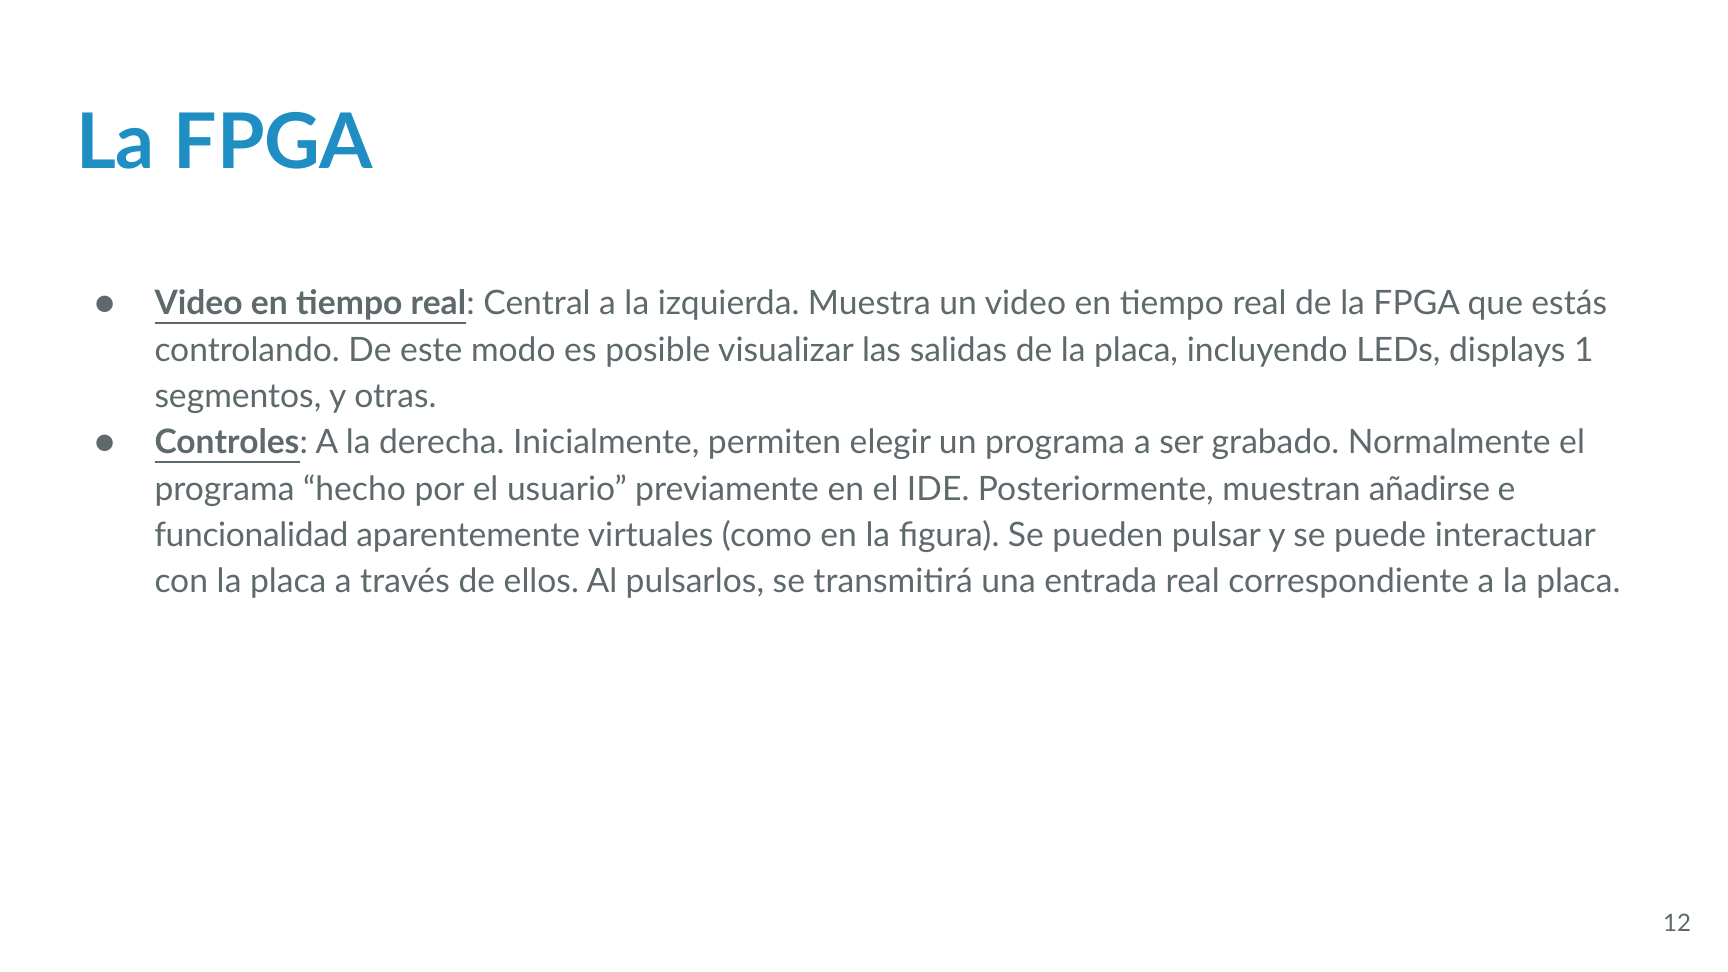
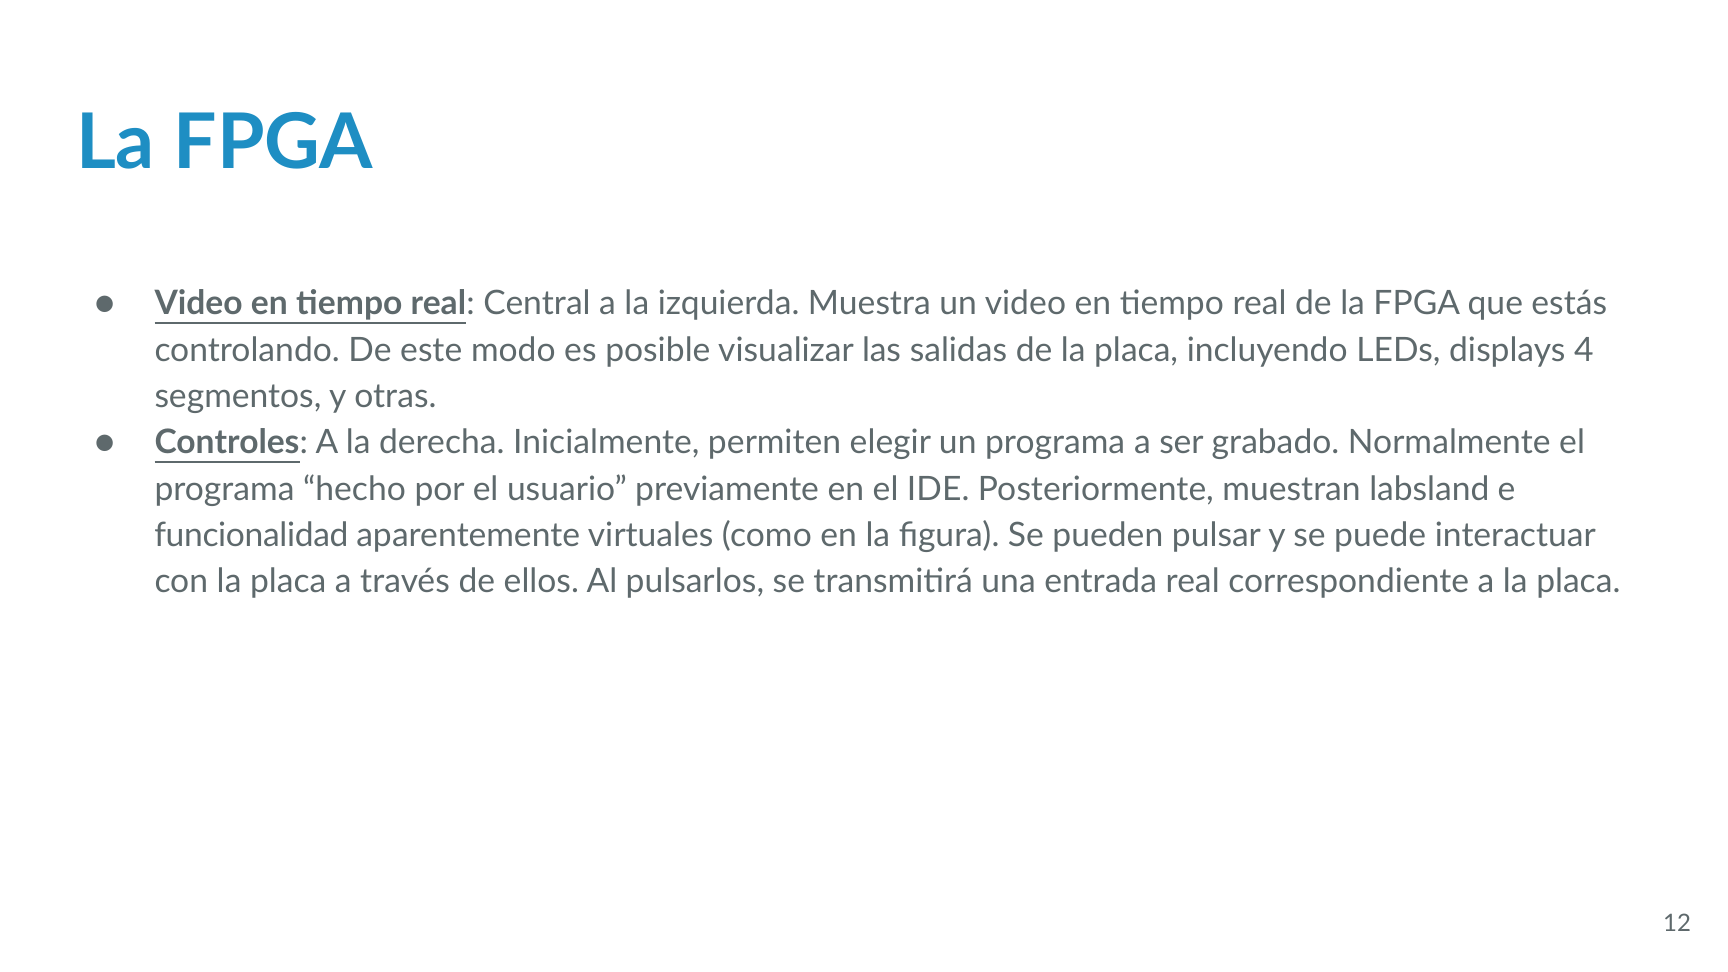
1: 1 -> 4
añadirse: añadirse -> labsland
